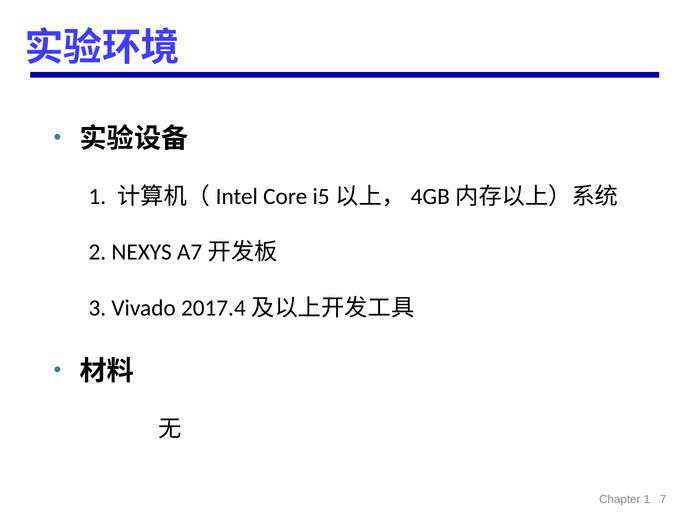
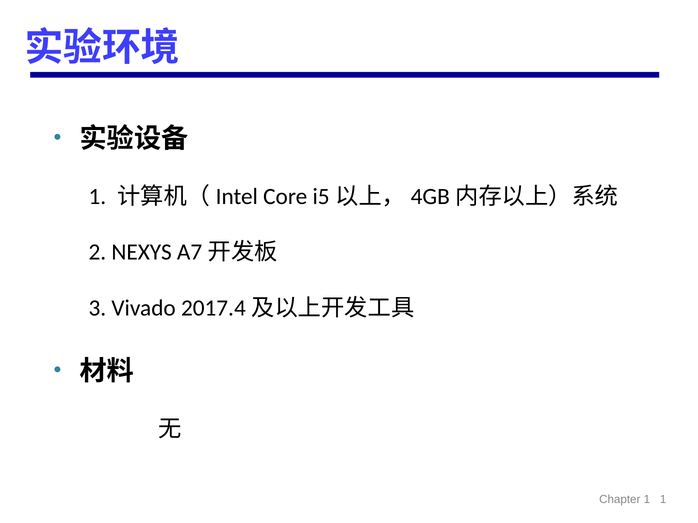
1 7: 7 -> 1
